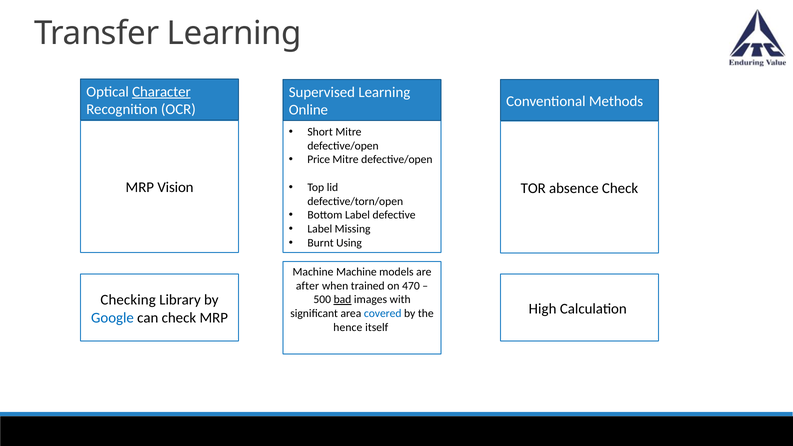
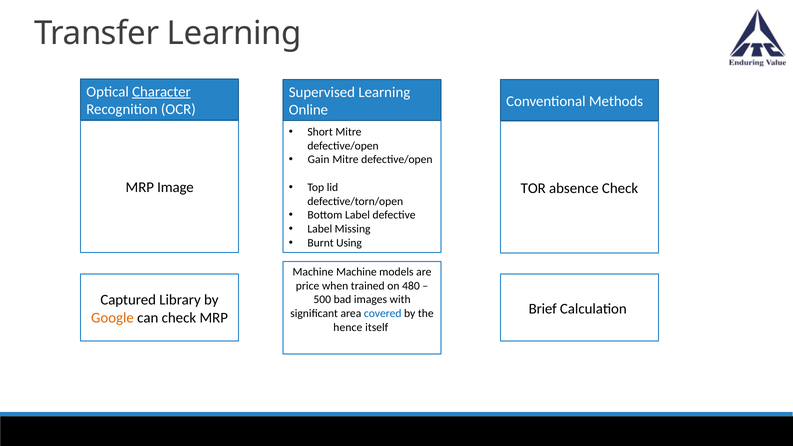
Price: Price -> Gain
Vision: Vision -> Image
after: after -> price
470: 470 -> 480
Checking: Checking -> Captured
bad underline: present -> none
High: High -> Brief
Google colour: blue -> orange
